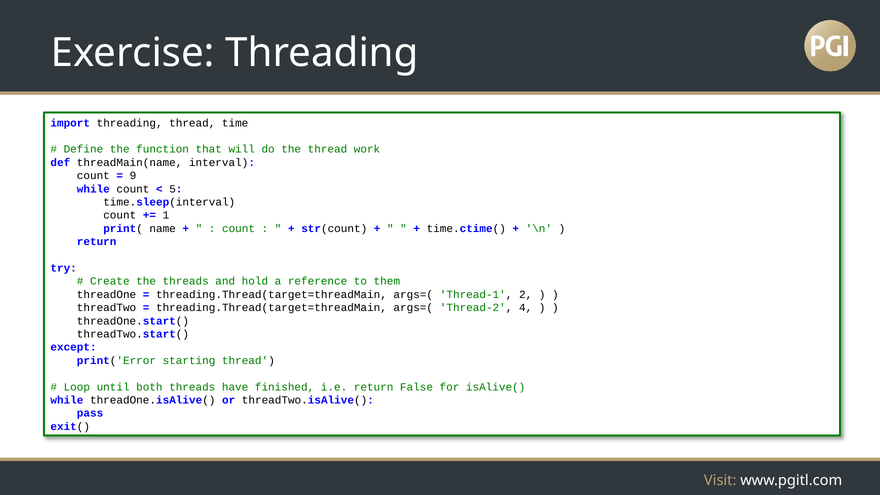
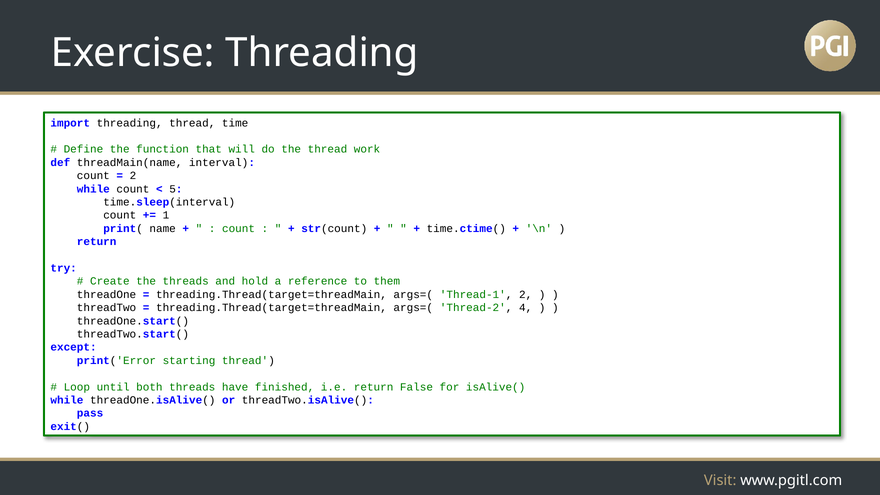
9 at (133, 176): 9 -> 2
